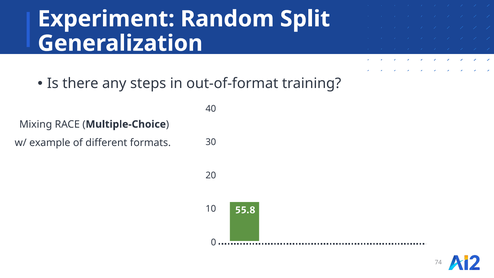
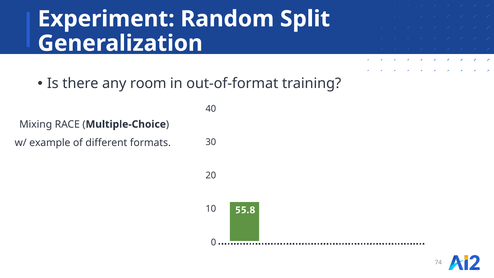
steps: steps -> room
